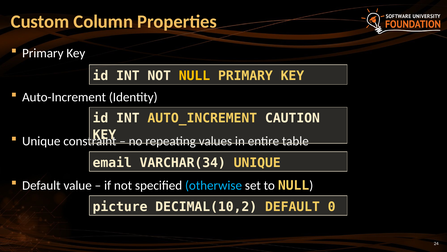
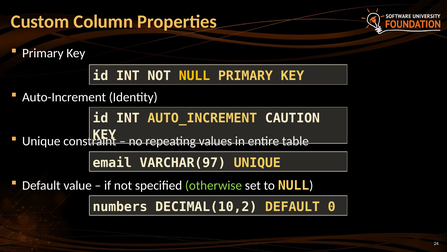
VARCHAR(34: VARCHAR(34 -> VARCHAR(97
otherwise colour: light blue -> light green
picture: picture -> numbers
